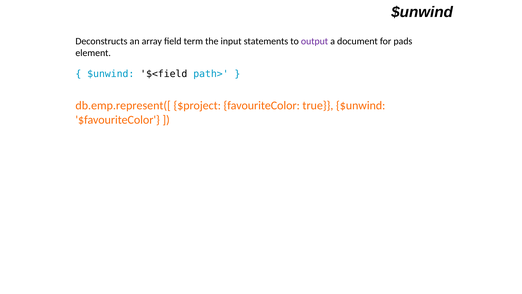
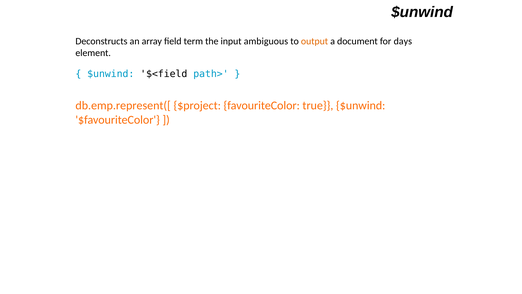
statements: statements -> ambiguous
output colour: purple -> orange
pads: pads -> days
